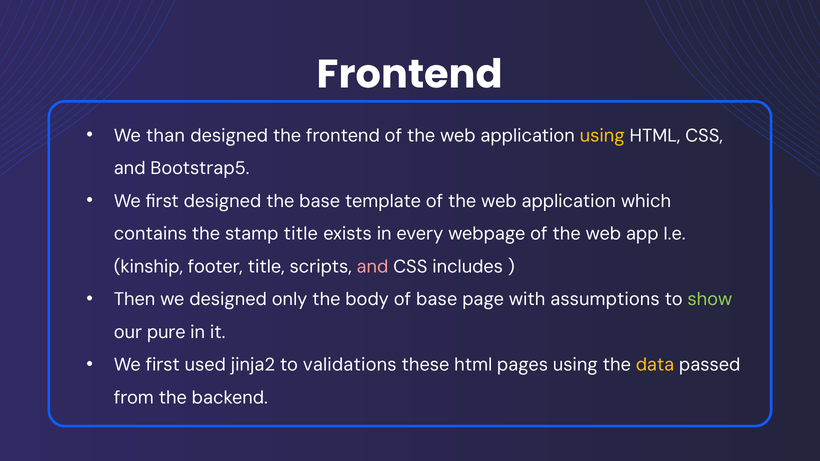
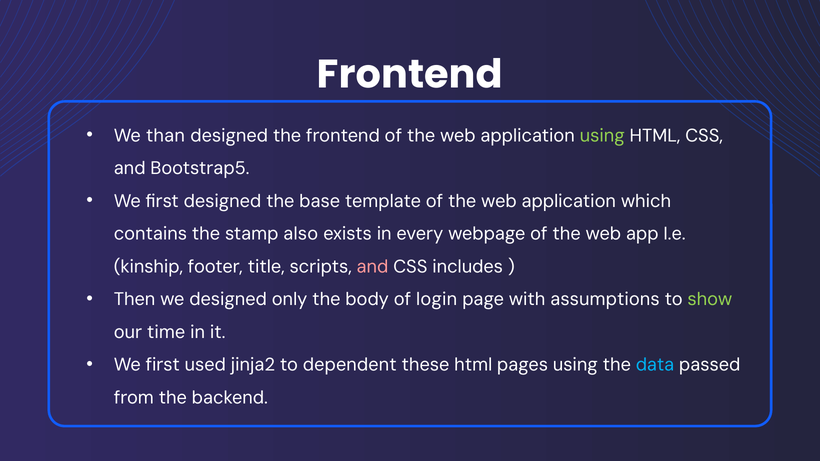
using at (602, 136) colour: yellow -> light green
stamp title: title -> also
of base: base -> login
pure: pure -> time
validations: validations -> dependent
data colour: yellow -> light blue
